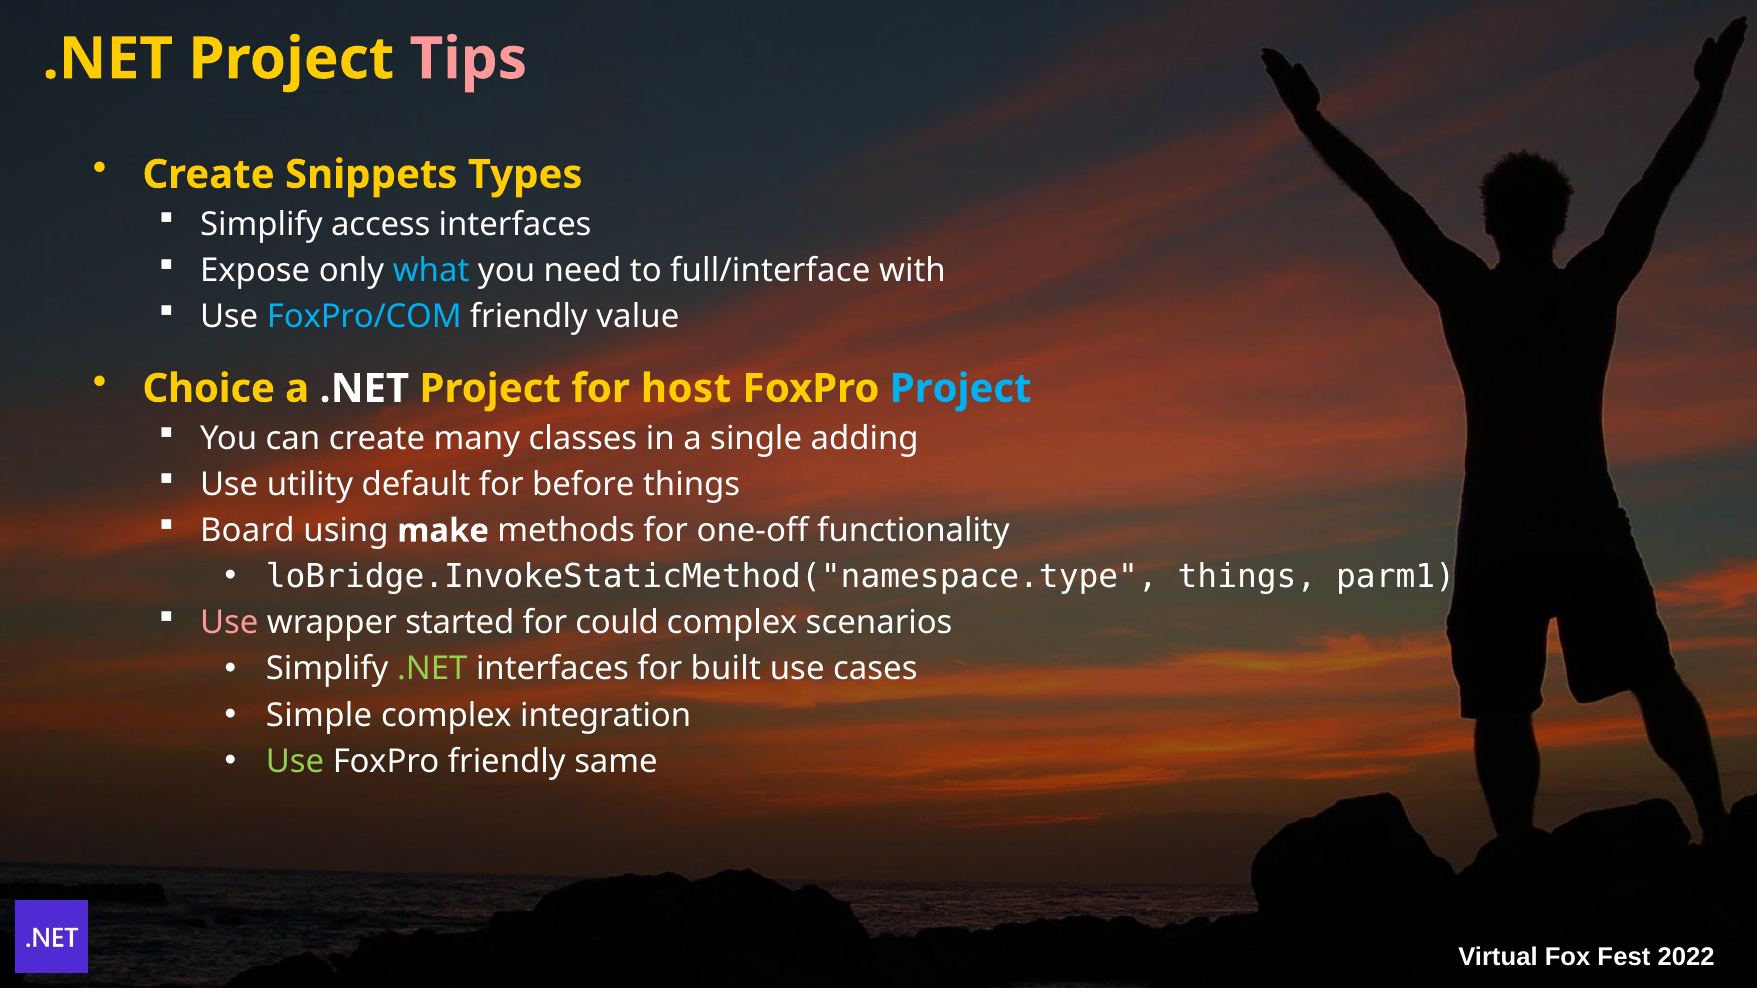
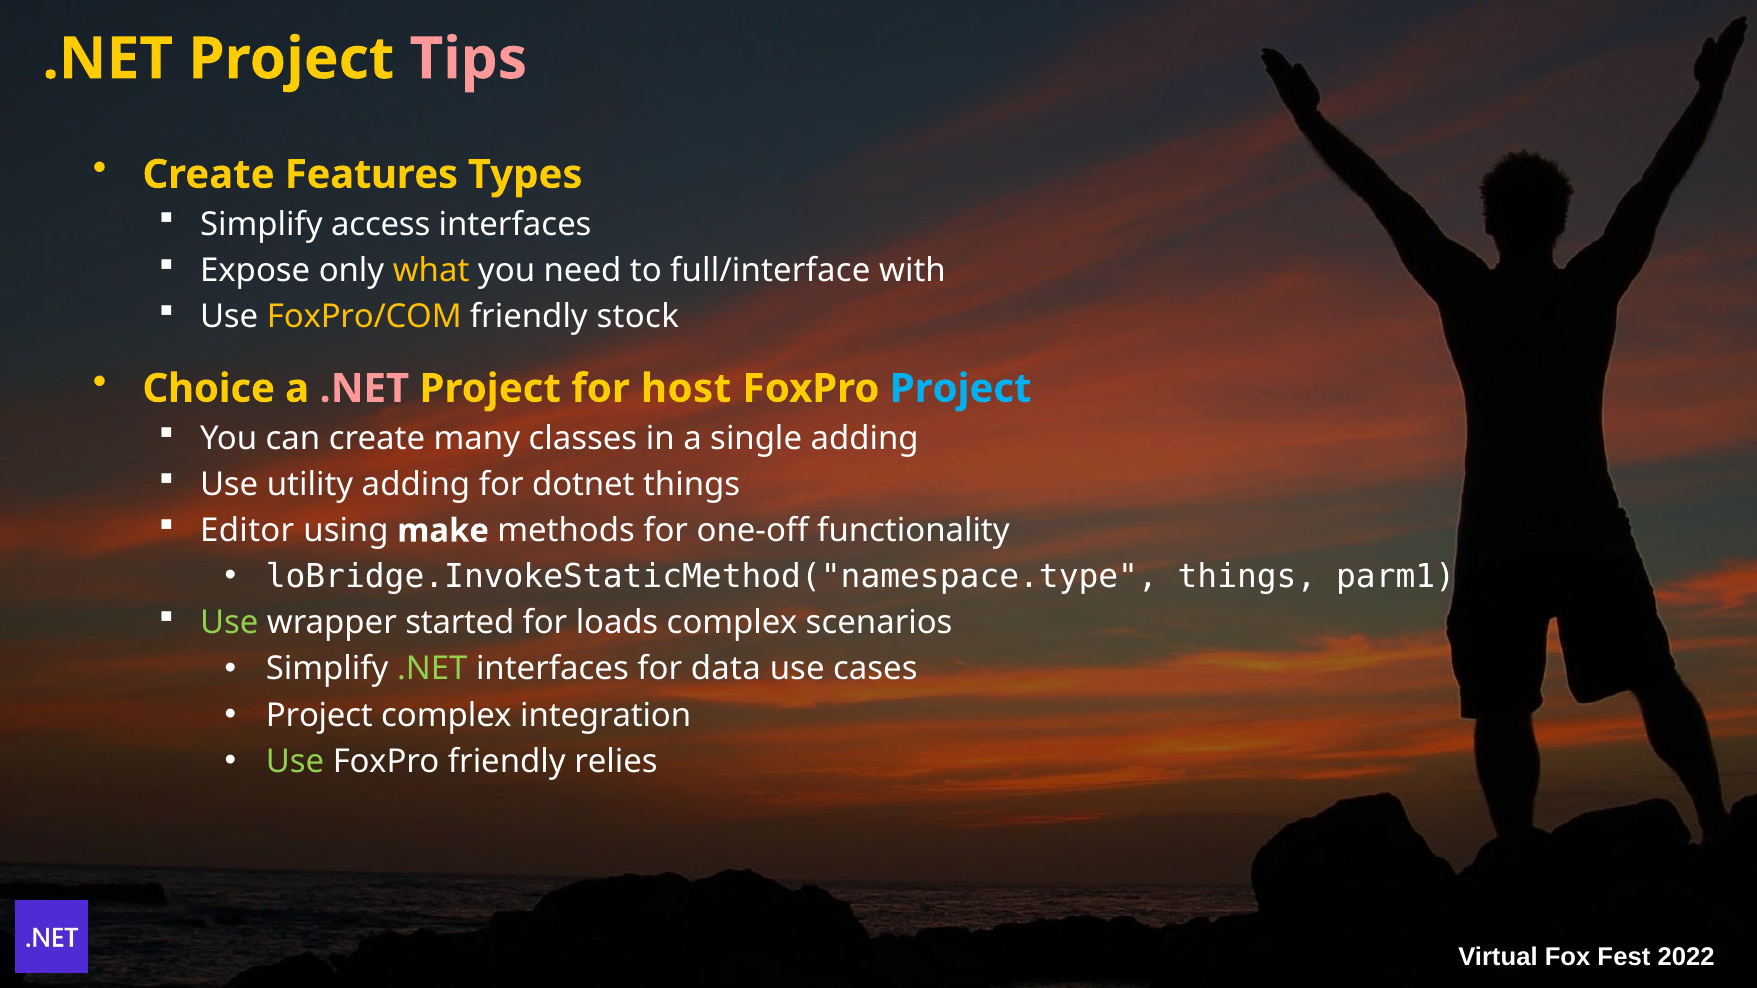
Snippets: Snippets -> Features
what colour: light blue -> yellow
FoxPro/COM colour: light blue -> yellow
value: value -> stock
.NET at (364, 389) colour: white -> pink
utility default: default -> adding
before: before -> dotnet
Board: Board -> Editor
Use at (229, 623) colour: pink -> light green
could: could -> loads
built: built -> data
Simple at (319, 715): Simple -> Project
same: same -> relies
